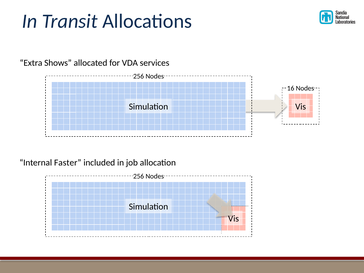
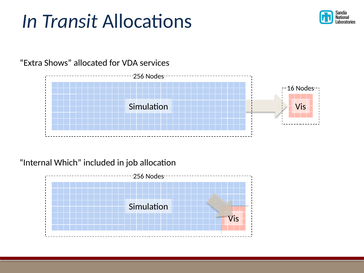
Faster: Faster -> Which
